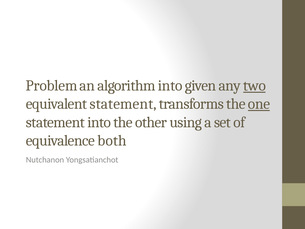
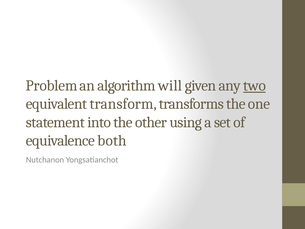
algorithm into: into -> will
equivalent statement: statement -> transform
one underline: present -> none
